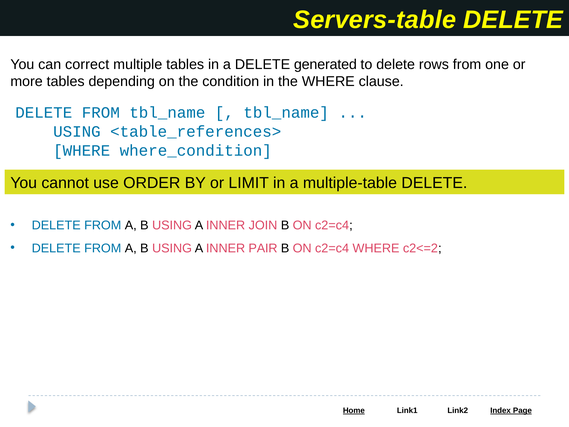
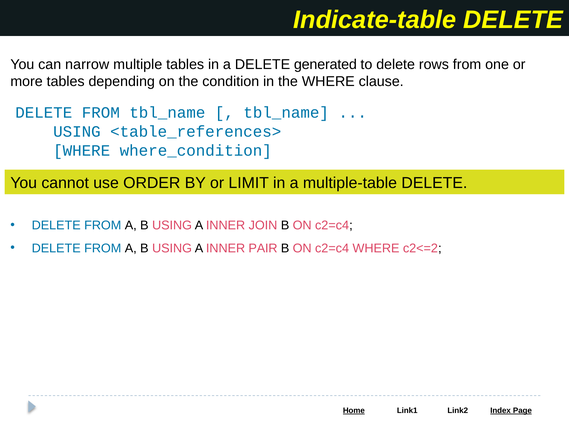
Servers-table: Servers-table -> Indicate-table
correct: correct -> narrow
